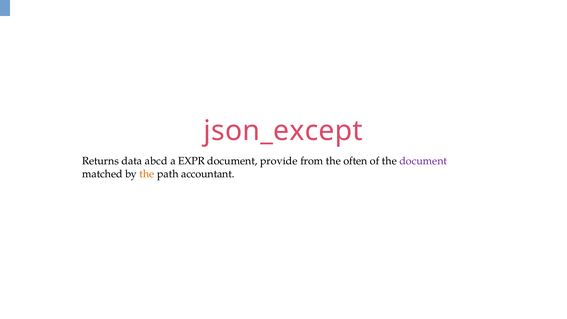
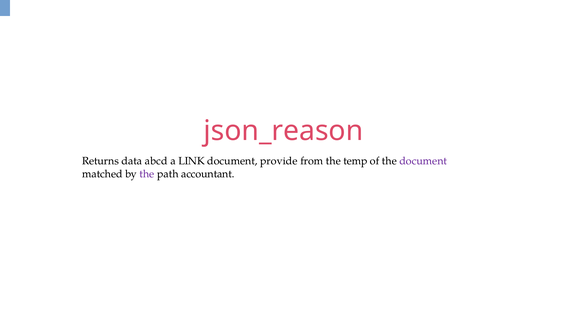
json_except: json_except -> json_reason
EXPR: EXPR -> LINK
often: often -> temp
the at (147, 174) colour: orange -> purple
